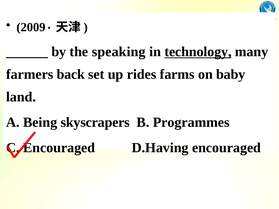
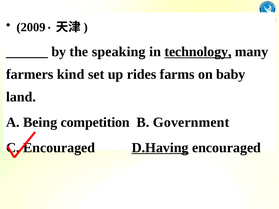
back: back -> kind
skyscrapers: skyscrapers -> competition
Programmes: Programmes -> Government
D.Having underline: none -> present
